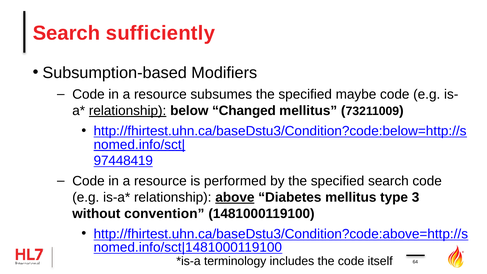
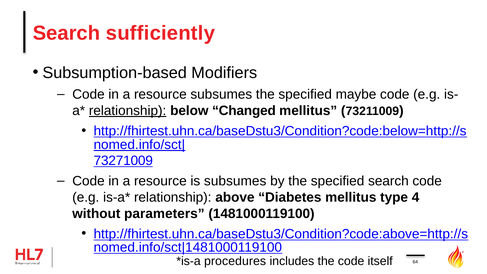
97448419: 97448419 -> 73271009
is performed: performed -> subsumes
above underline: present -> none
3: 3 -> 4
convention: convention -> parameters
terminology: terminology -> procedures
